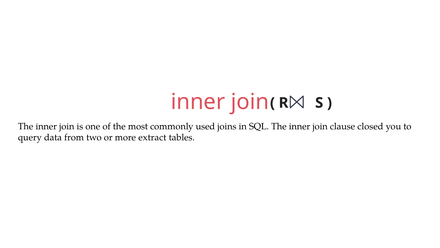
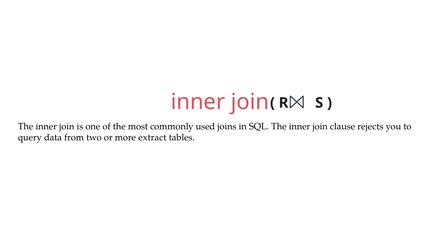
closed: closed -> rejects
